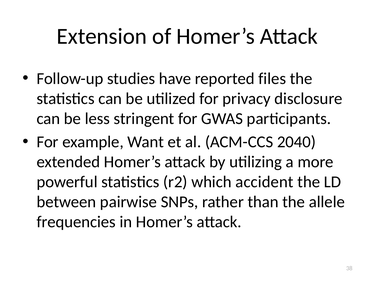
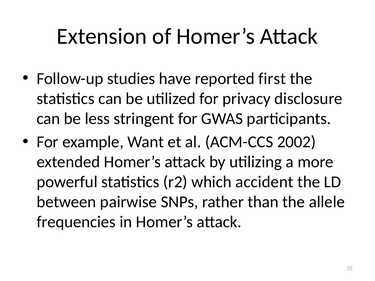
files: files -> first
2040: 2040 -> 2002
